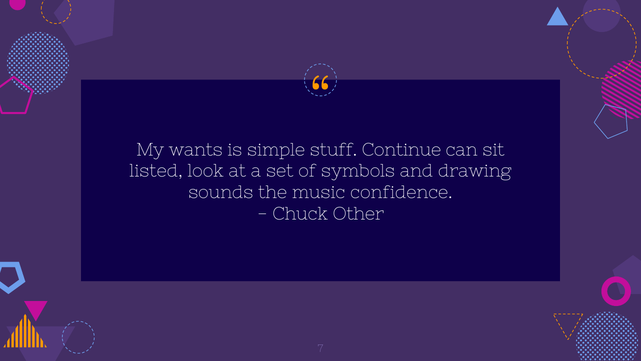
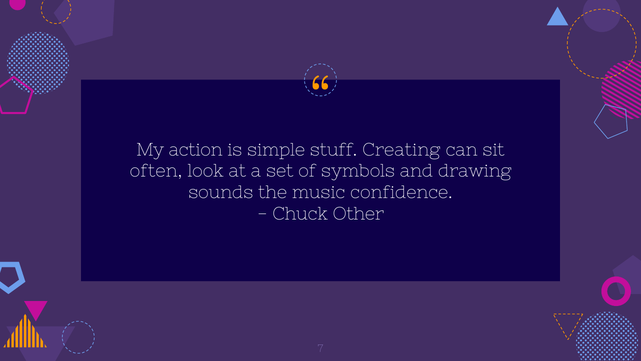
wants: wants -> action
Continue: Continue -> Creating
listed: listed -> often
